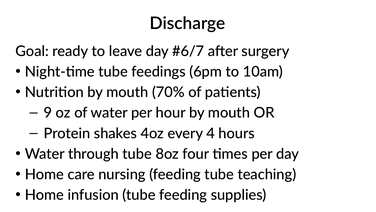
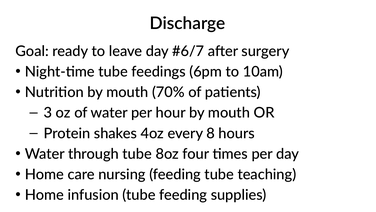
9: 9 -> 3
4: 4 -> 8
